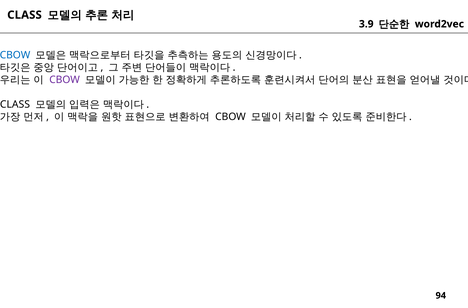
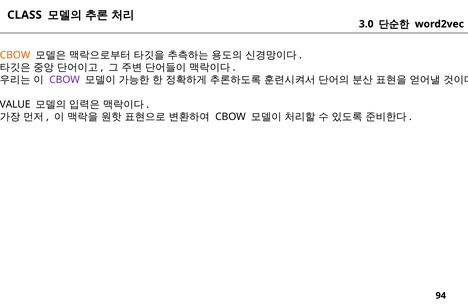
3.9: 3.9 -> 3.0
CBOW at (15, 55) colour: blue -> orange
CLASS at (15, 104): CLASS -> VALUE
